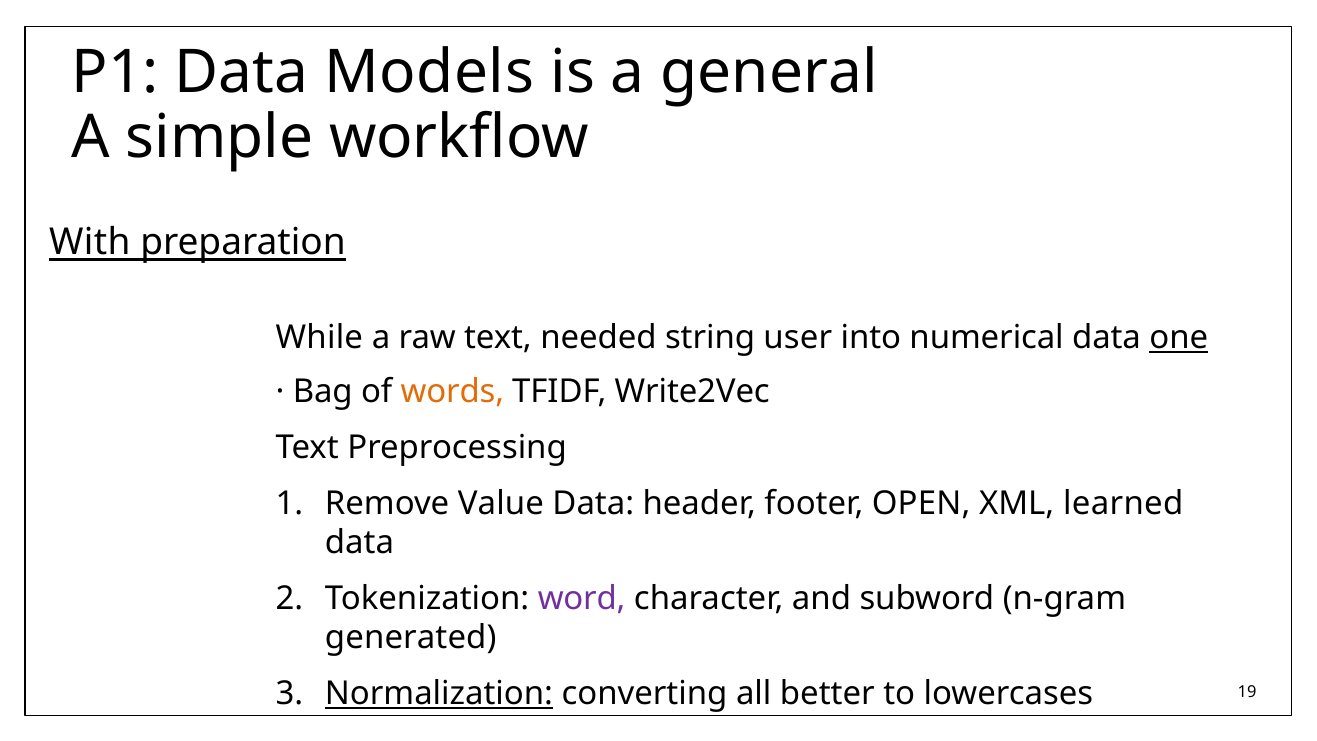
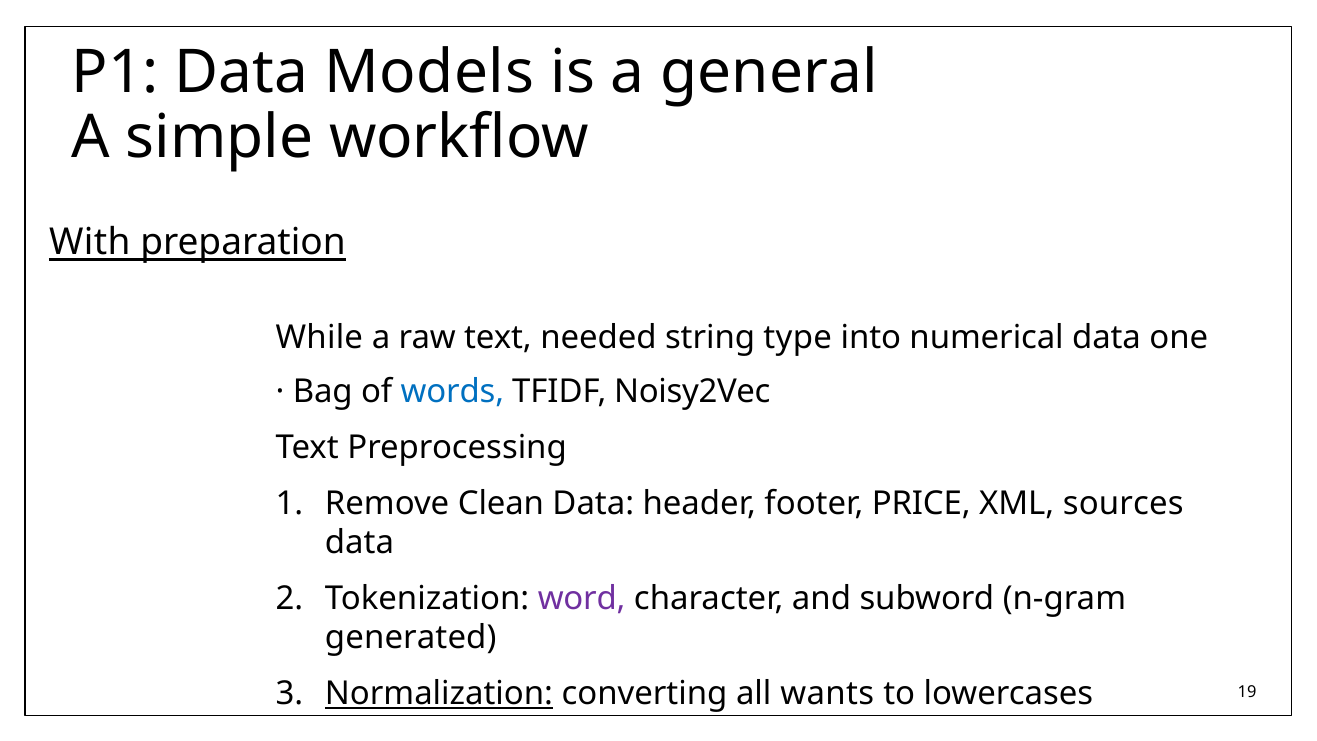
user: user -> type
one underline: present -> none
words colour: orange -> blue
Write2Vec: Write2Vec -> Noisy2Vec
Value: Value -> Clean
OPEN: OPEN -> PRICE
learned: learned -> sources
better: better -> wants
